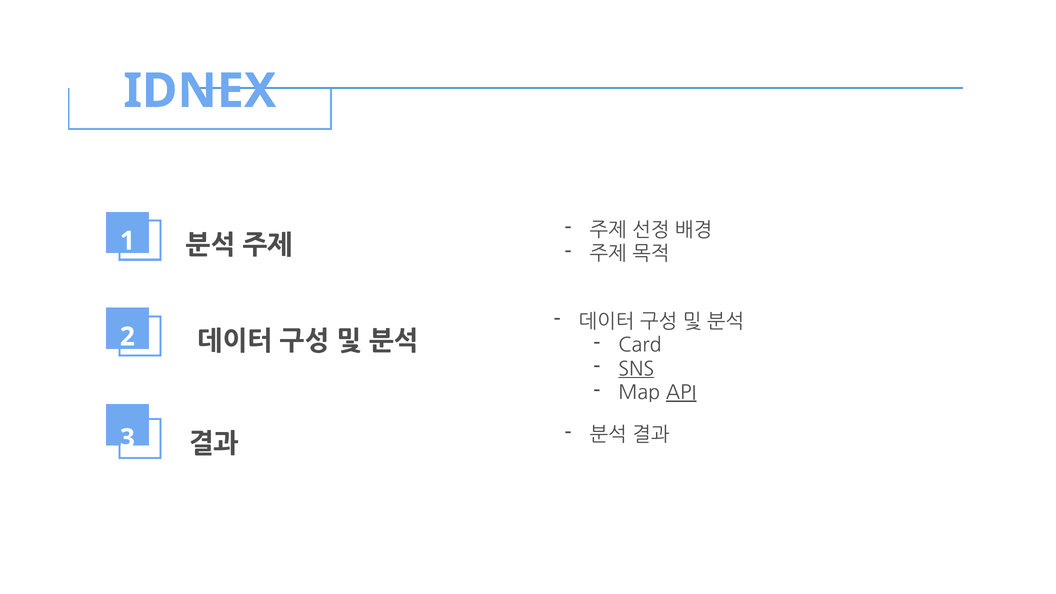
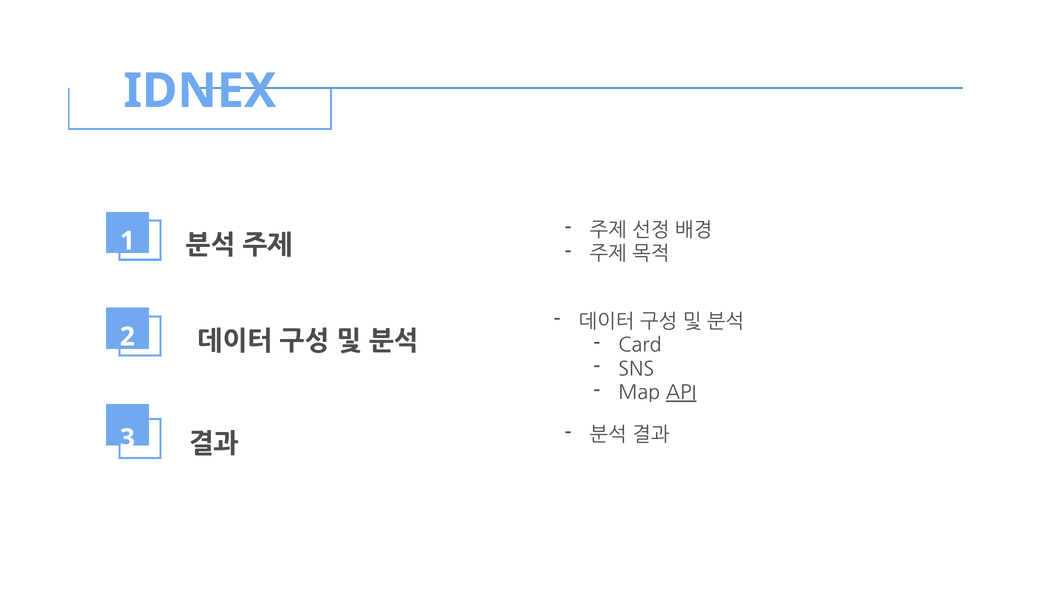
SNS underline: present -> none
